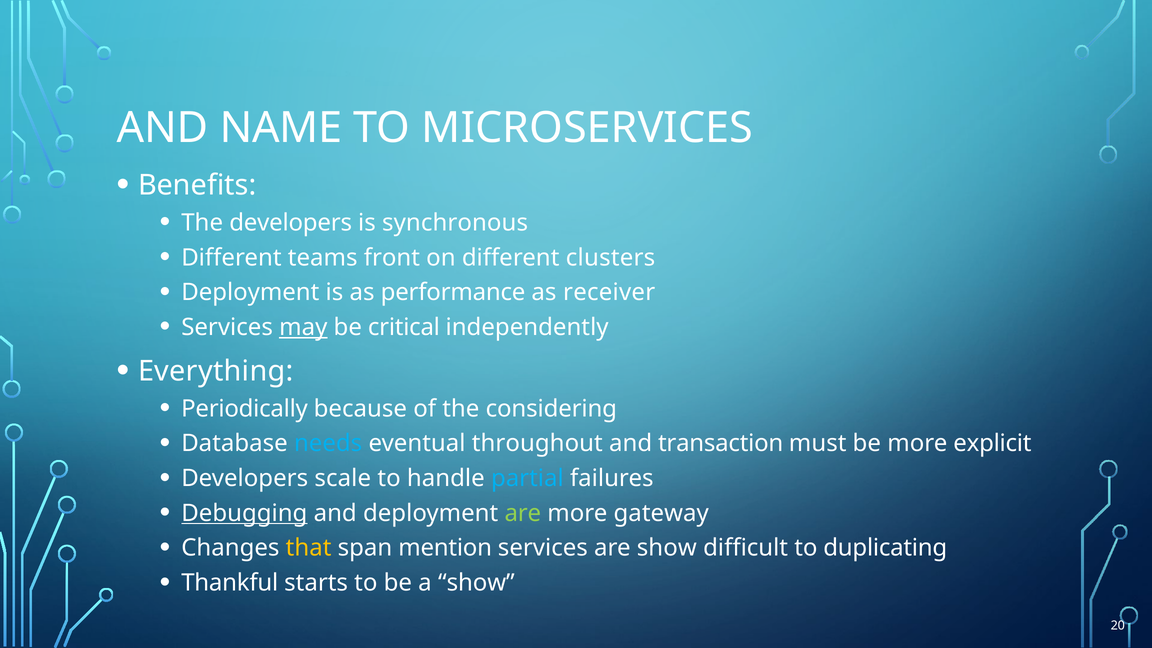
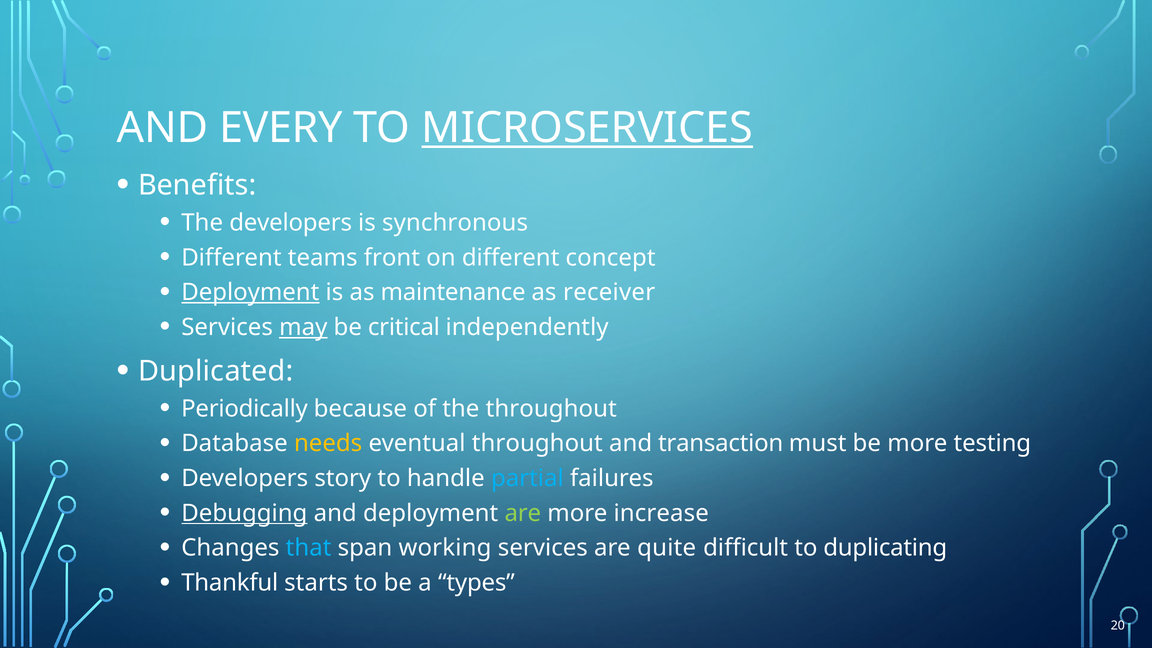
NAME: NAME -> EVERY
MICROSERVICES underline: none -> present
clusters: clusters -> concept
Deployment at (250, 292) underline: none -> present
performance: performance -> maintenance
Everything: Everything -> Duplicated
the considering: considering -> throughout
needs colour: light blue -> yellow
explicit: explicit -> testing
scale: scale -> story
gateway: gateway -> increase
that colour: yellow -> light blue
mention: mention -> working
are show: show -> quite
a show: show -> types
